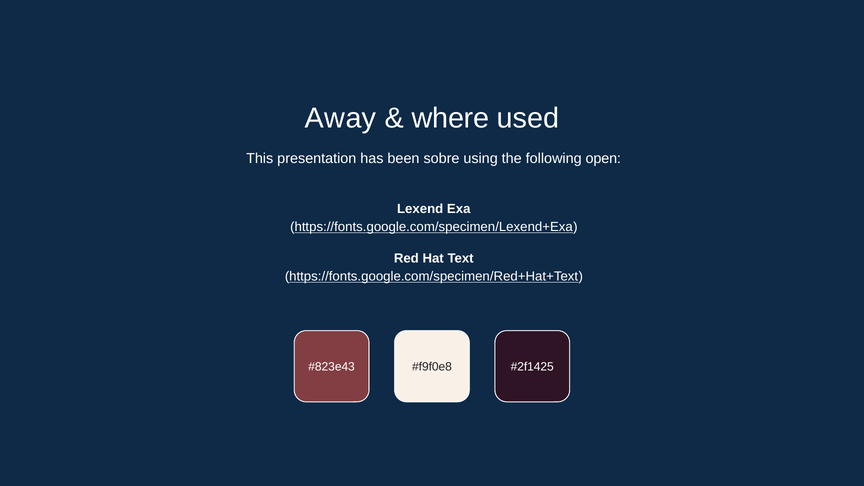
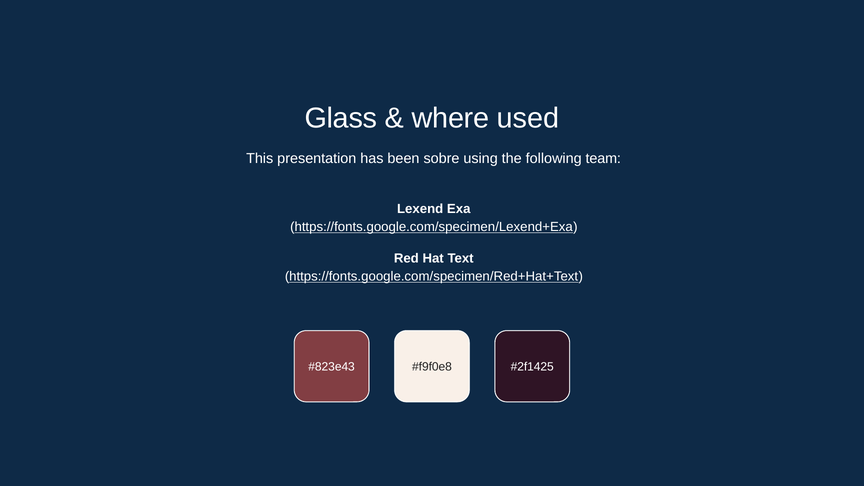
Away: Away -> Glass
open: open -> team
